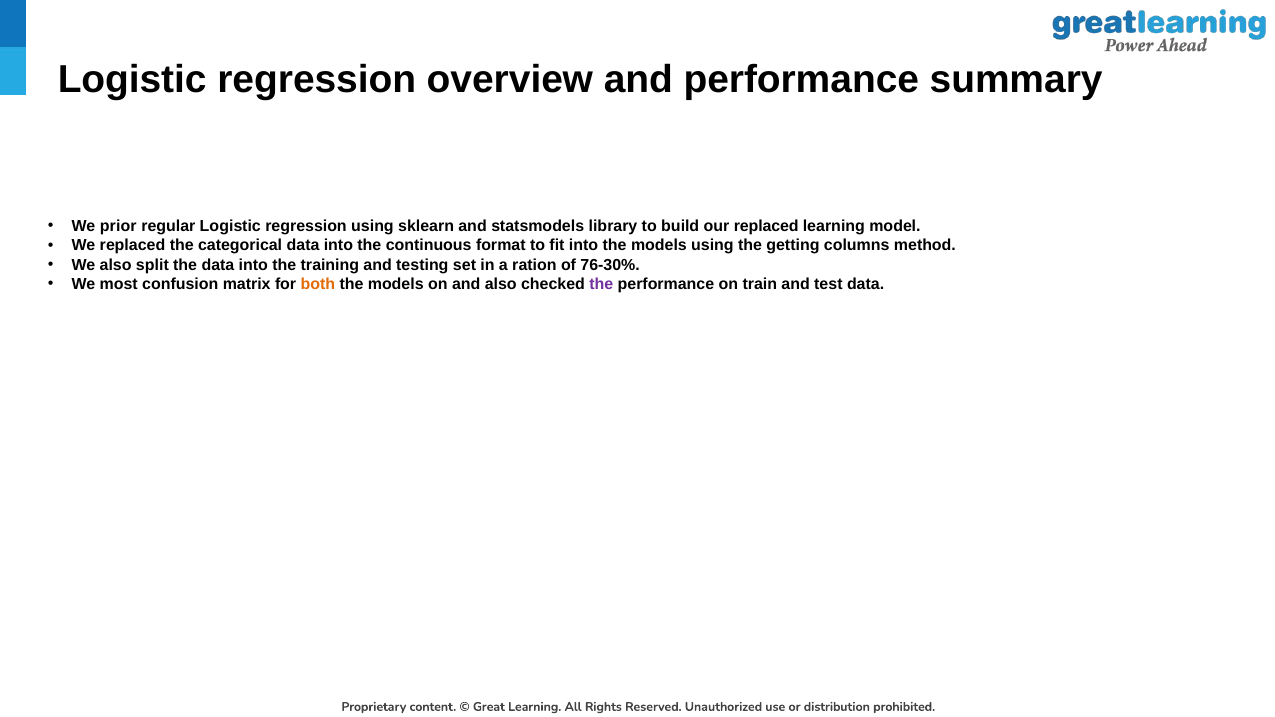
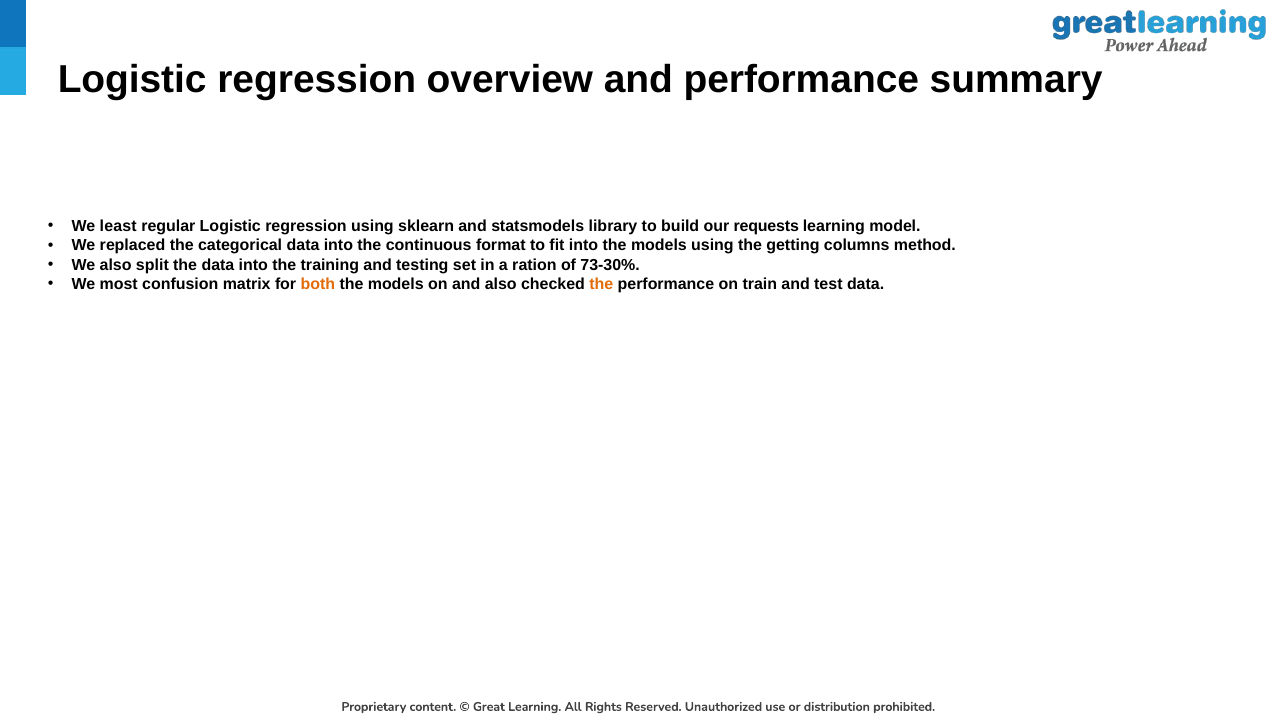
prior: prior -> least
our replaced: replaced -> requests
76-30%: 76-30% -> 73-30%
the at (601, 284) colour: purple -> orange
